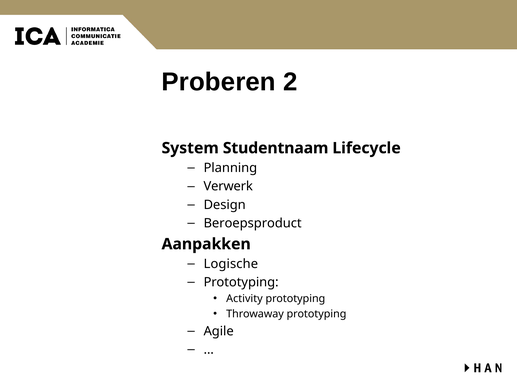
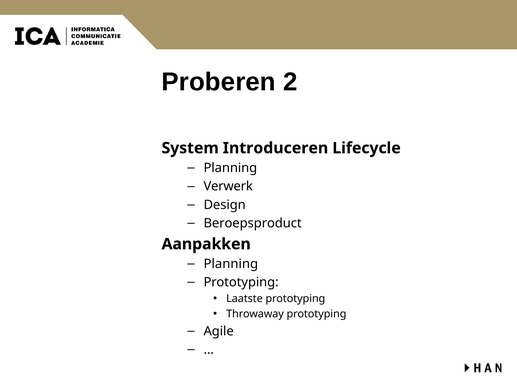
Studentnaam: Studentnaam -> Introduceren
Logische at (231, 264): Logische -> Planning
Activity: Activity -> Laatste
